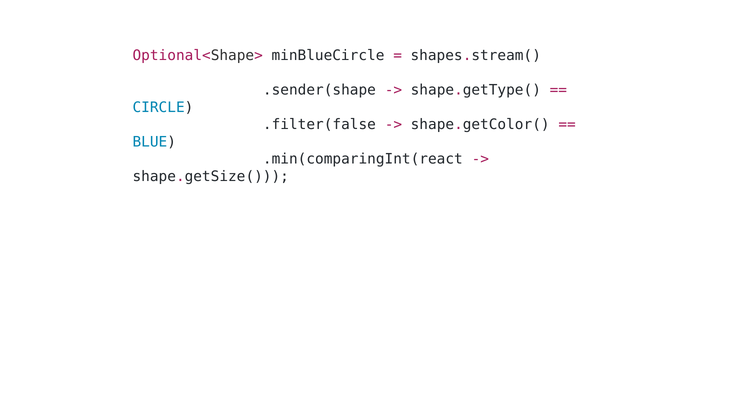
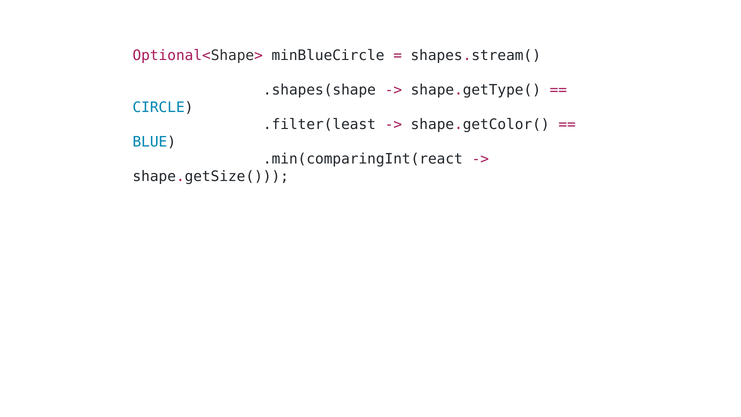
.sender(shape: .sender(shape -> .shapes(shape
.filter(false: .filter(false -> .filter(least
